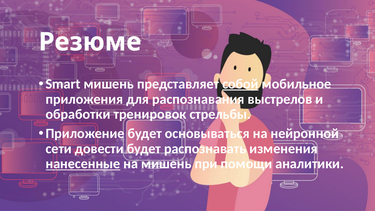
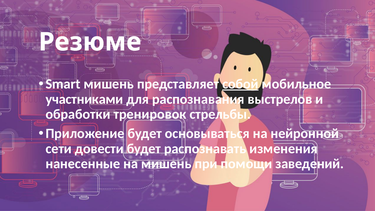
приложения: приложения -> участниками
нанесенные underline: present -> none
аналитики: аналитики -> заведений
